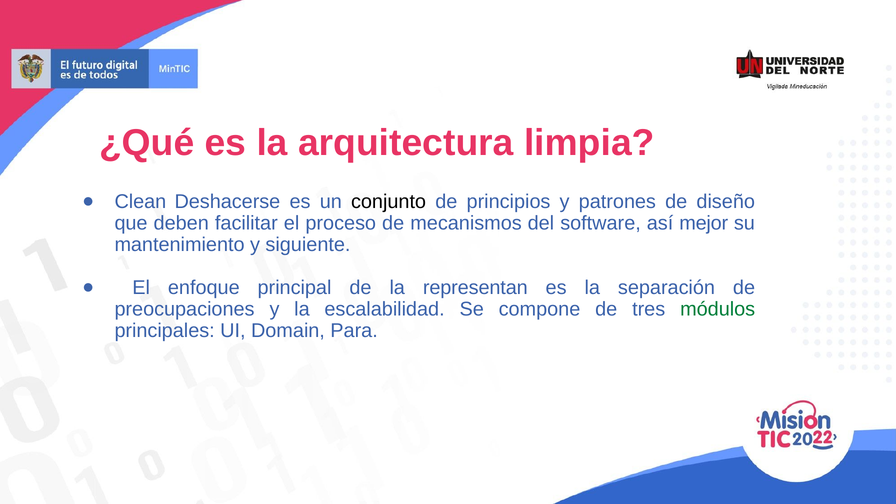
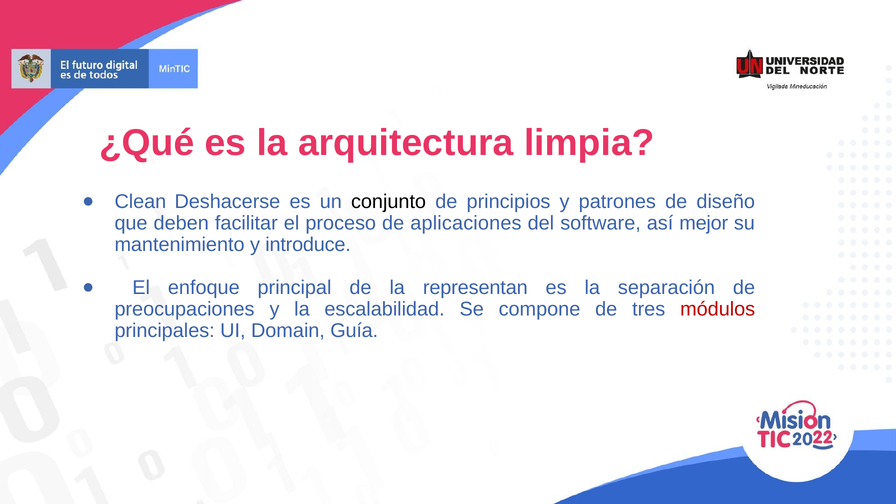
mecanismos: mecanismos -> aplicaciones
siguiente: siguiente -> introduce
módulos colour: green -> red
Para: Para -> Guía
